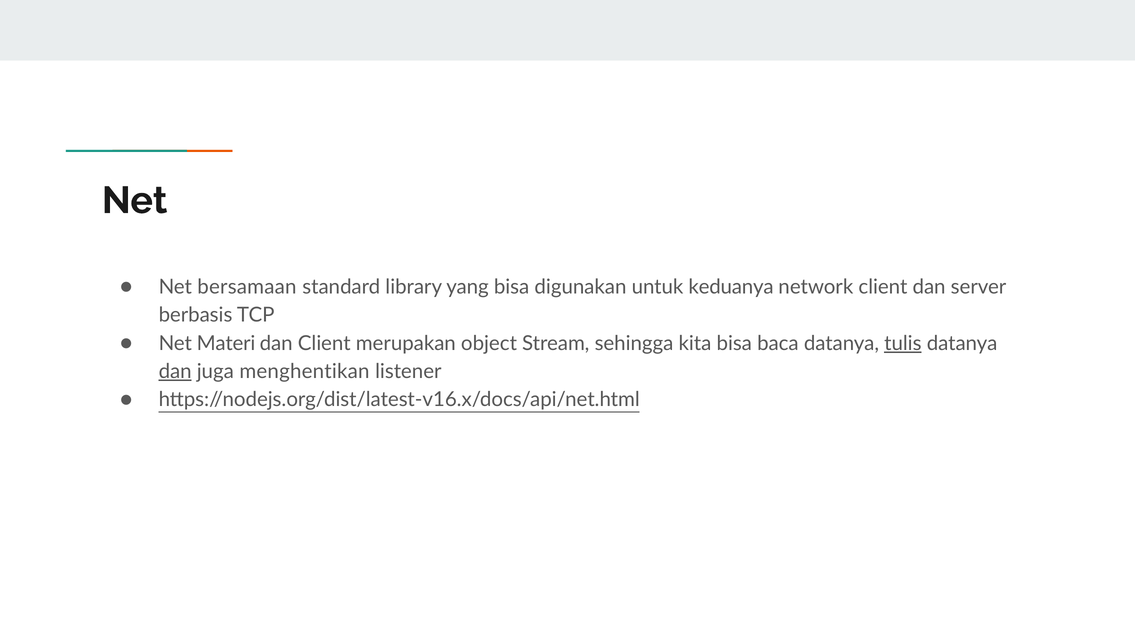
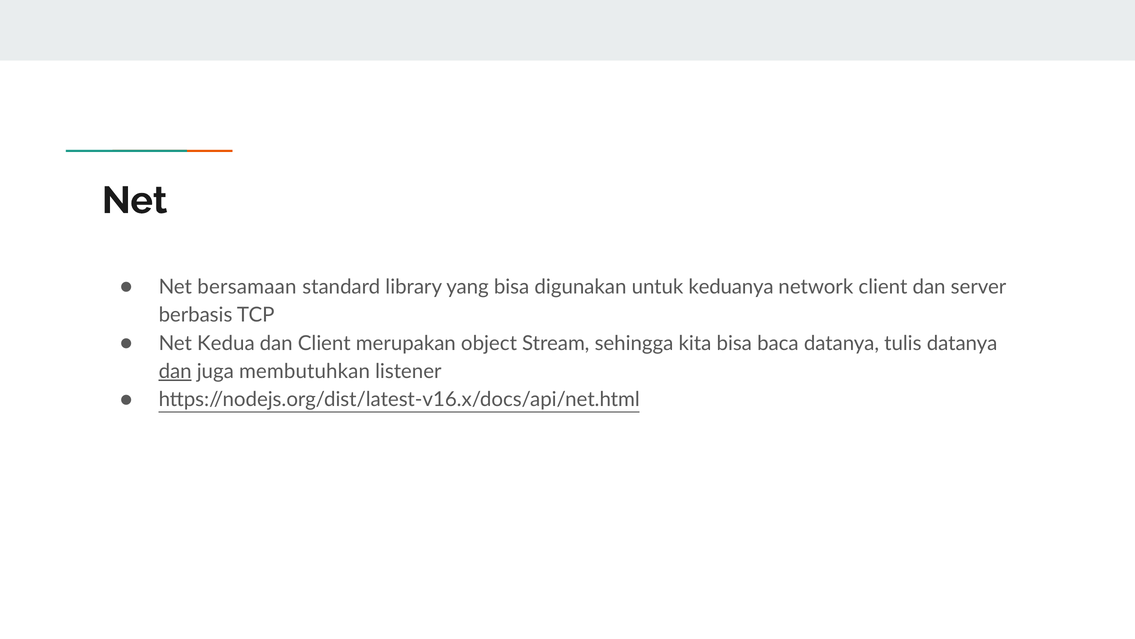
Materi: Materi -> Kedua
tulis underline: present -> none
menghentikan: menghentikan -> membutuhkan
